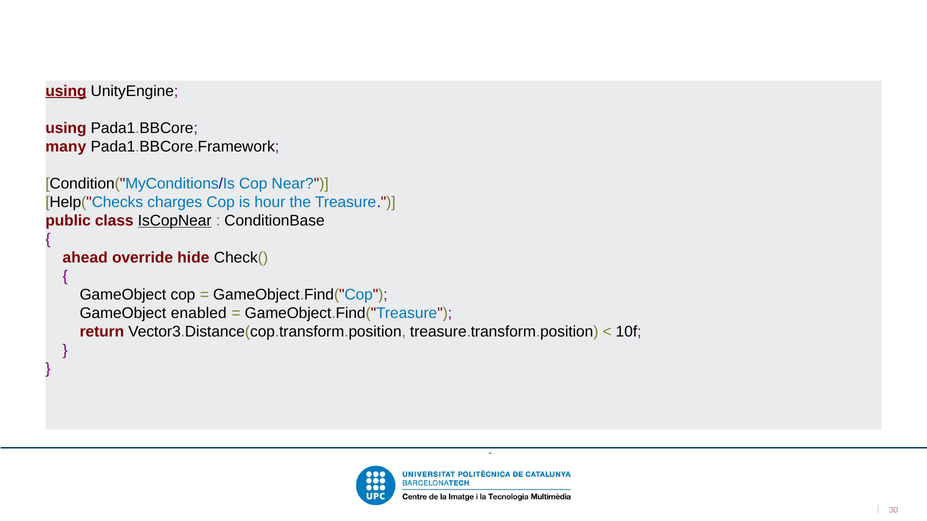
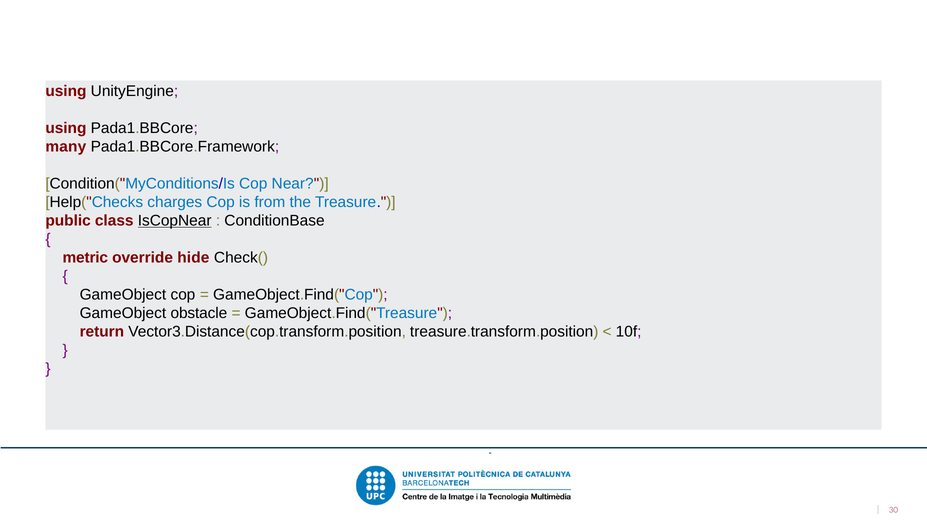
using at (66, 91) underline: present -> none
hour: hour -> from
ahead: ahead -> metric
enabled: enabled -> obstacle
